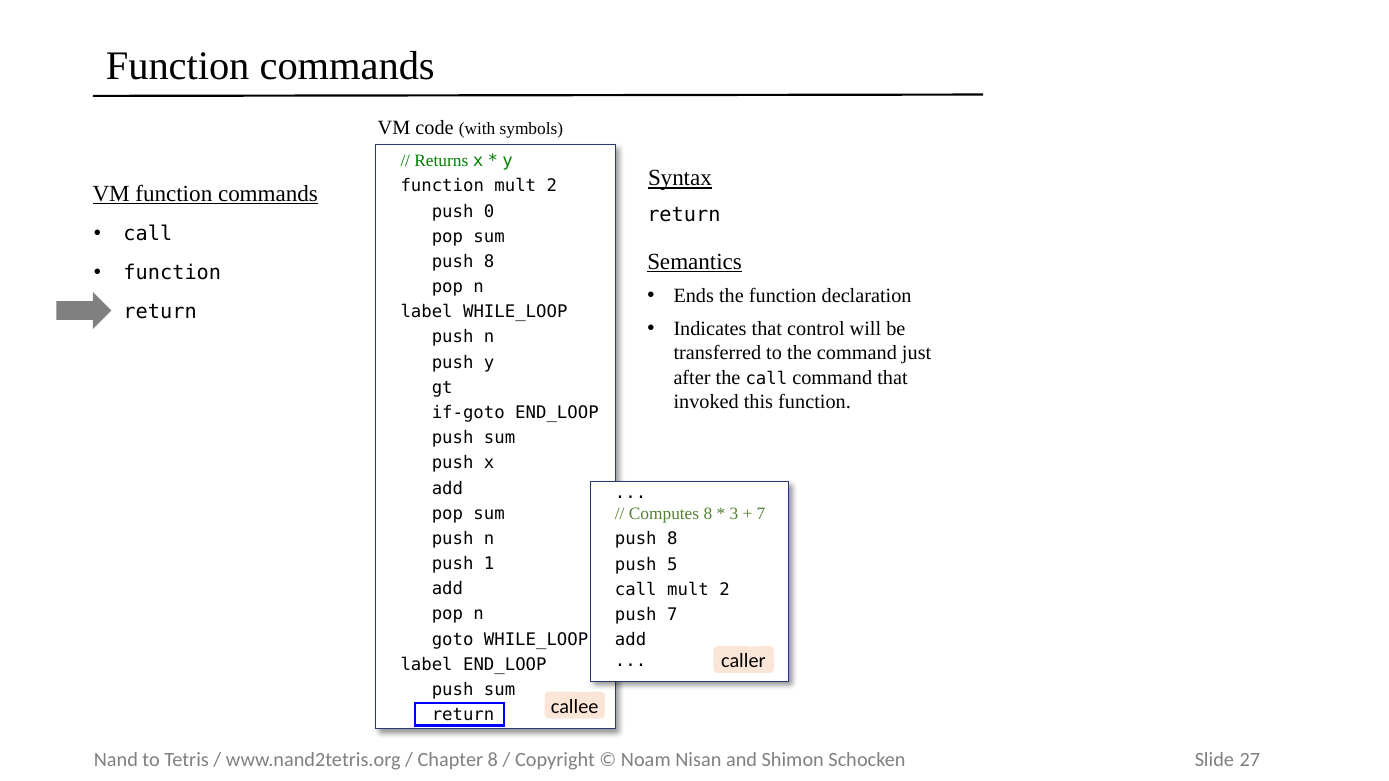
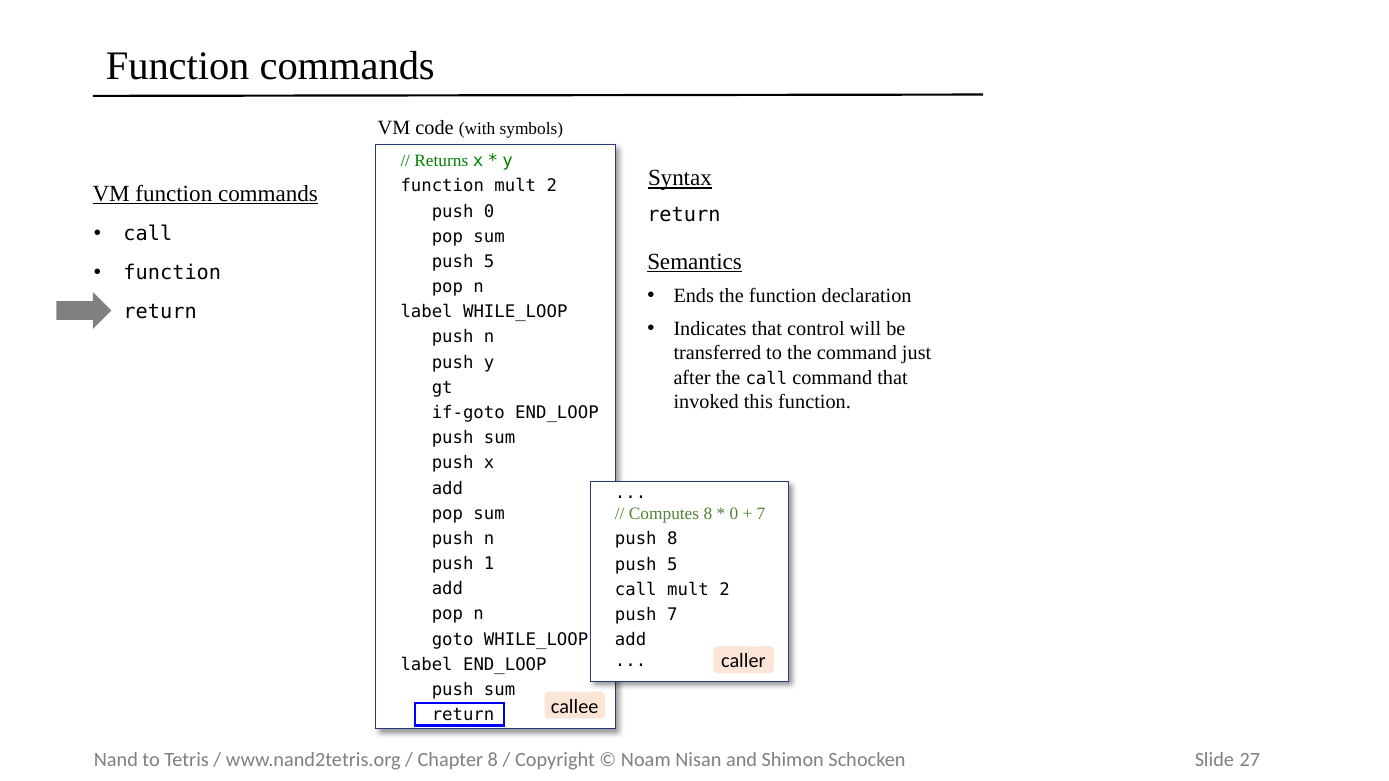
8 at (489, 262): 8 -> 5
3 at (734, 514): 3 -> 0
